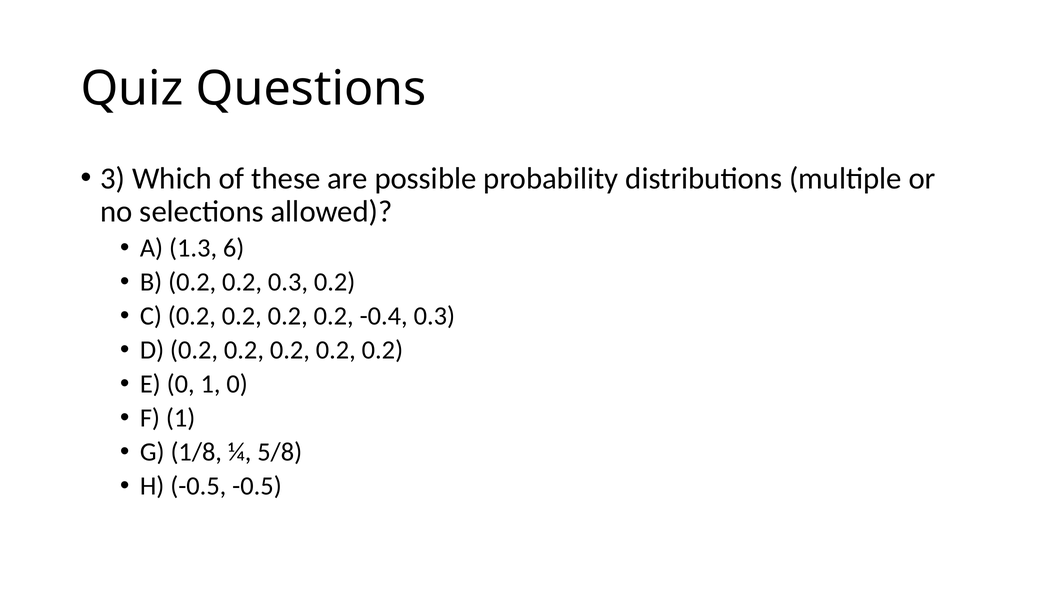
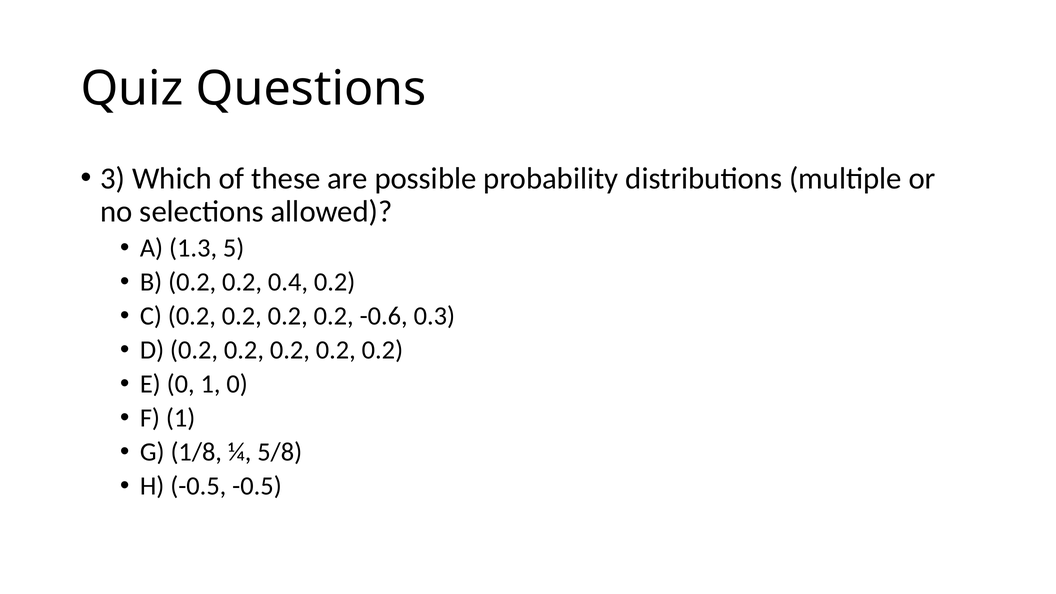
6: 6 -> 5
0.2 0.3: 0.3 -> 0.4
-0.4: -0.4 -> -0.6
